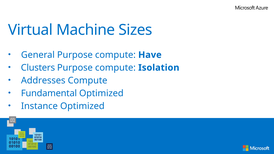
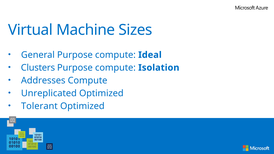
Have: Have -> Ideal
Fundamental: Fundamental -> Unreplicated
Instance: Instance -> Tolerant
